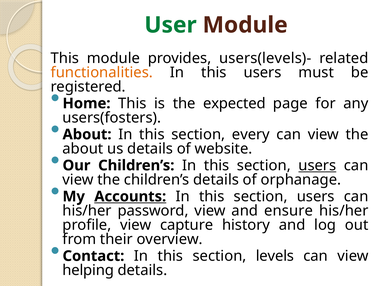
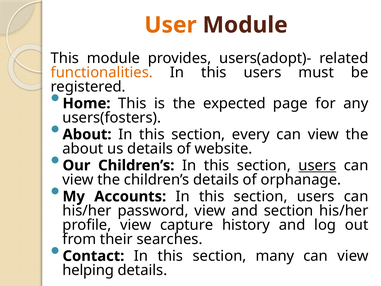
User colour: green -> orange
users(levels)-: users(levels)- -> users(adopt)-
Accounts underline: present -> none
and ensure: ensure -> section
overview: overview -> searches
levels: levels -> many
